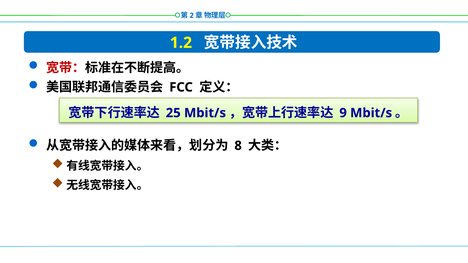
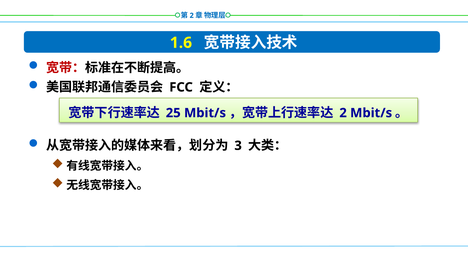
1.2: 1.2 -> 1.6
9 at (343, 113): 9 -> 2
8: 8 -> 3
